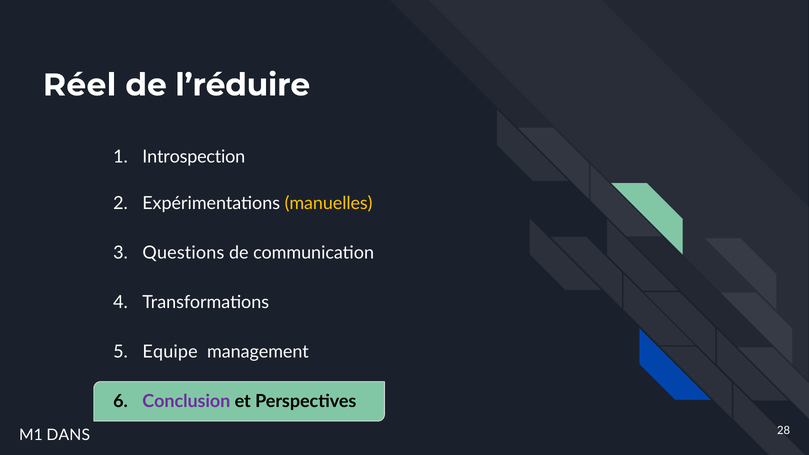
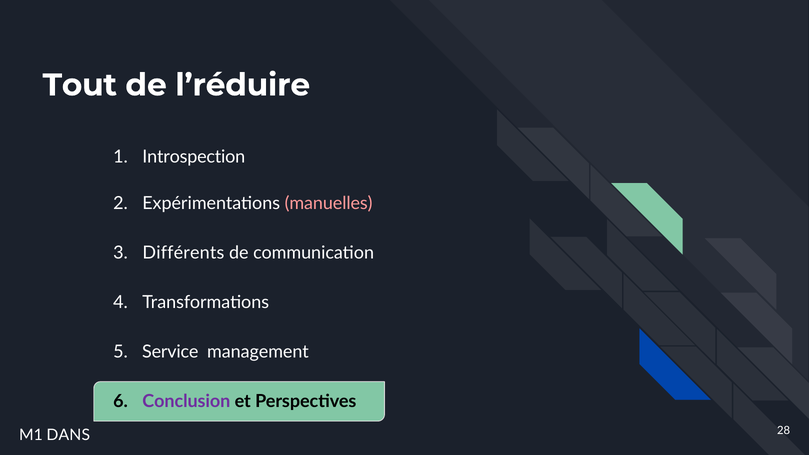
Réel: Réel -> Tout
manuelles colour: yellow -> pink
Questions: Questions -> Différents
Equipe: Equipe -> Service
